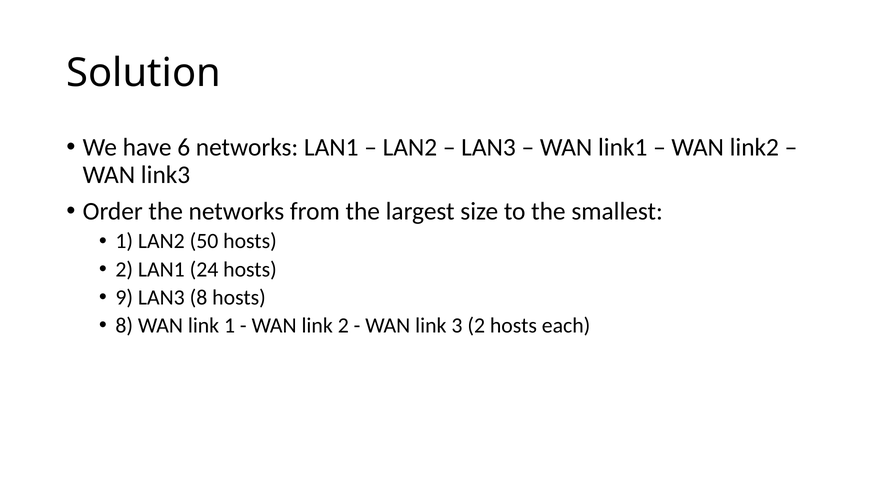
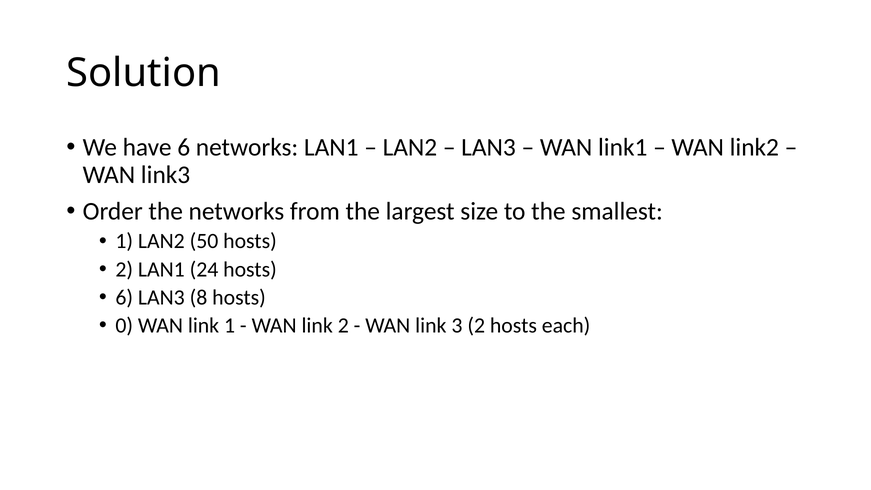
9 at (124, 297): 9 -> 6
8 at (124, 325): 8 -> 0
